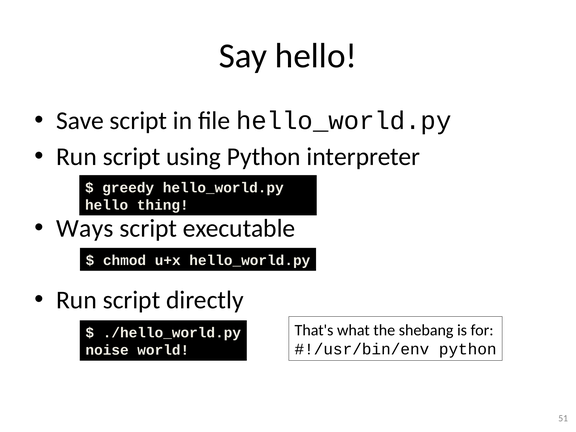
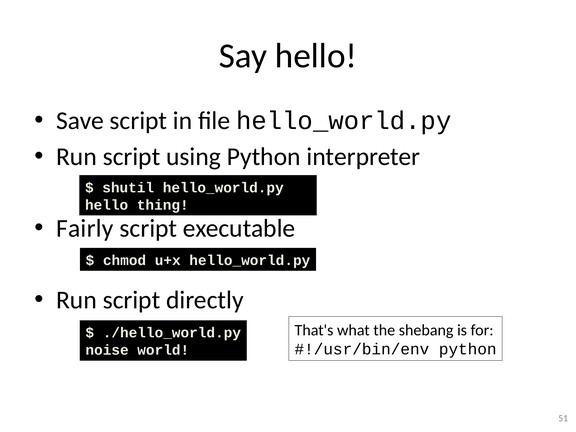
greedy: greedy -> shutil
Ways: Ways -> Fairly
